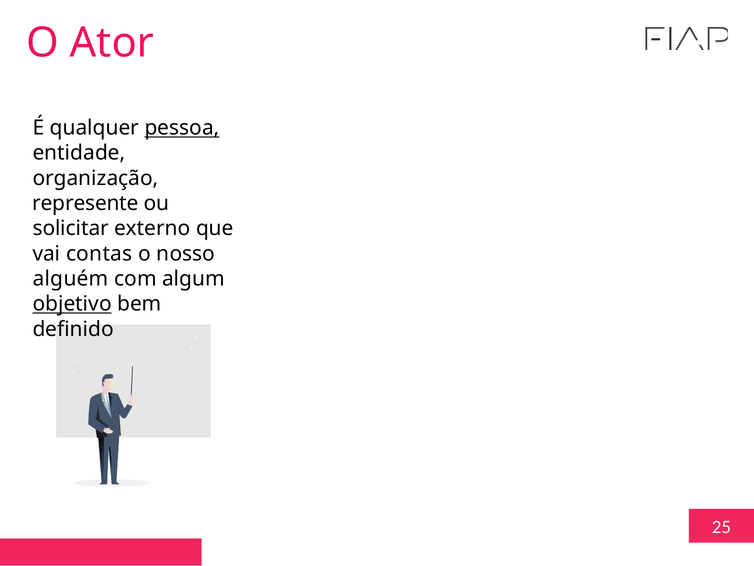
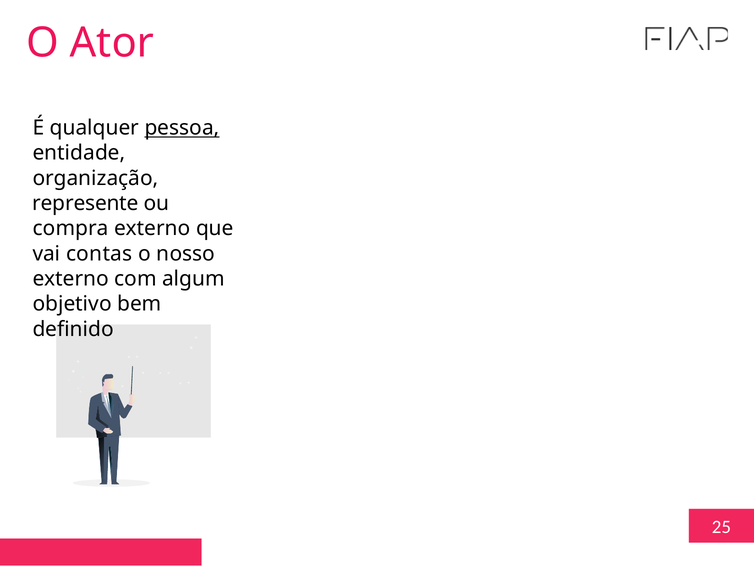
solicitar: solicitar -> compra
alguém at (71, 279): alguém -> externo
objetivo underline: present -> none
